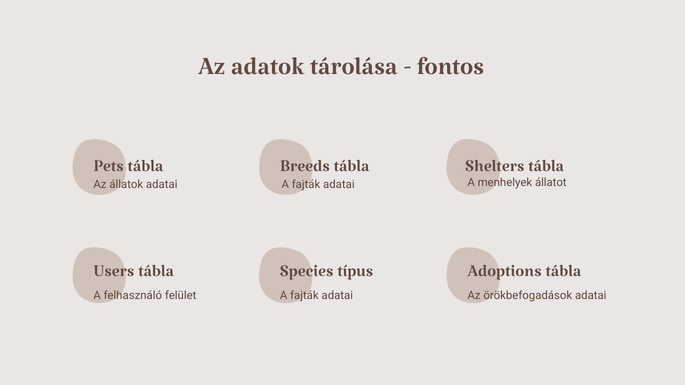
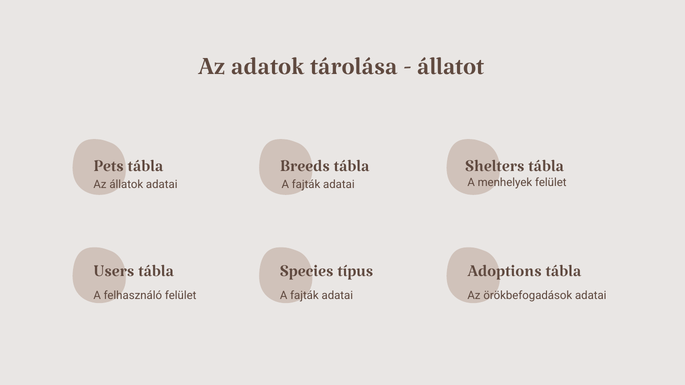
fontos: fontos -> állatot
menhelyek állatot: állatot -> felület
